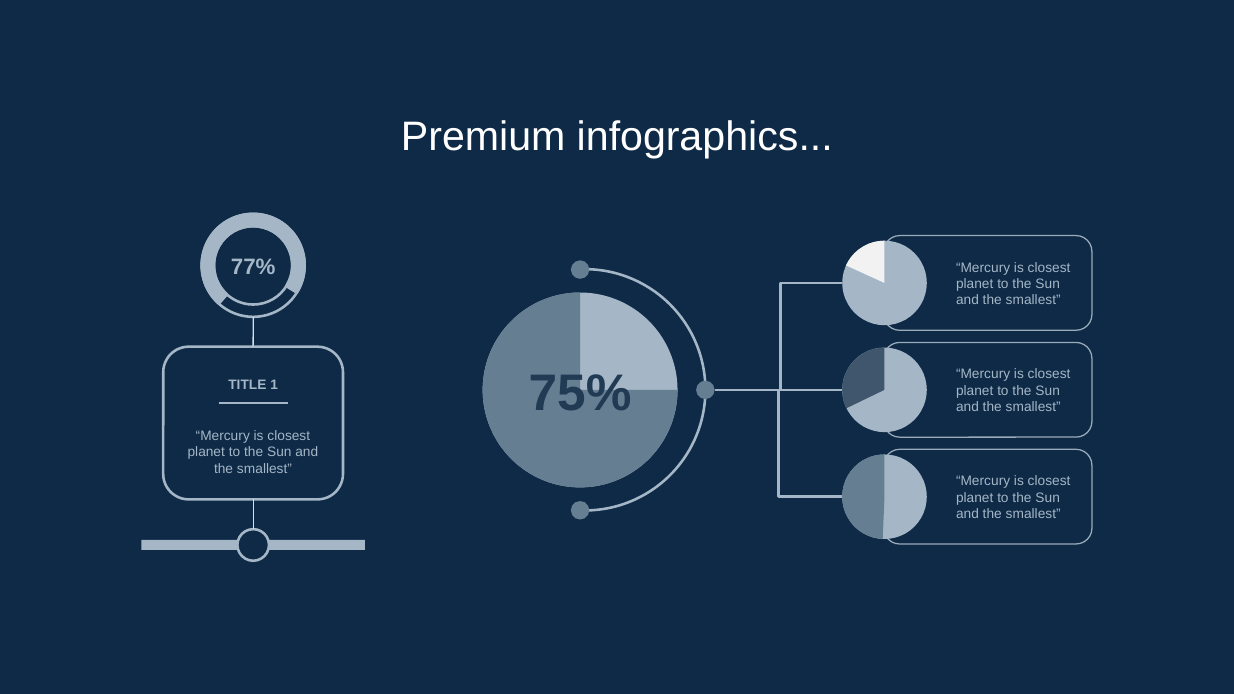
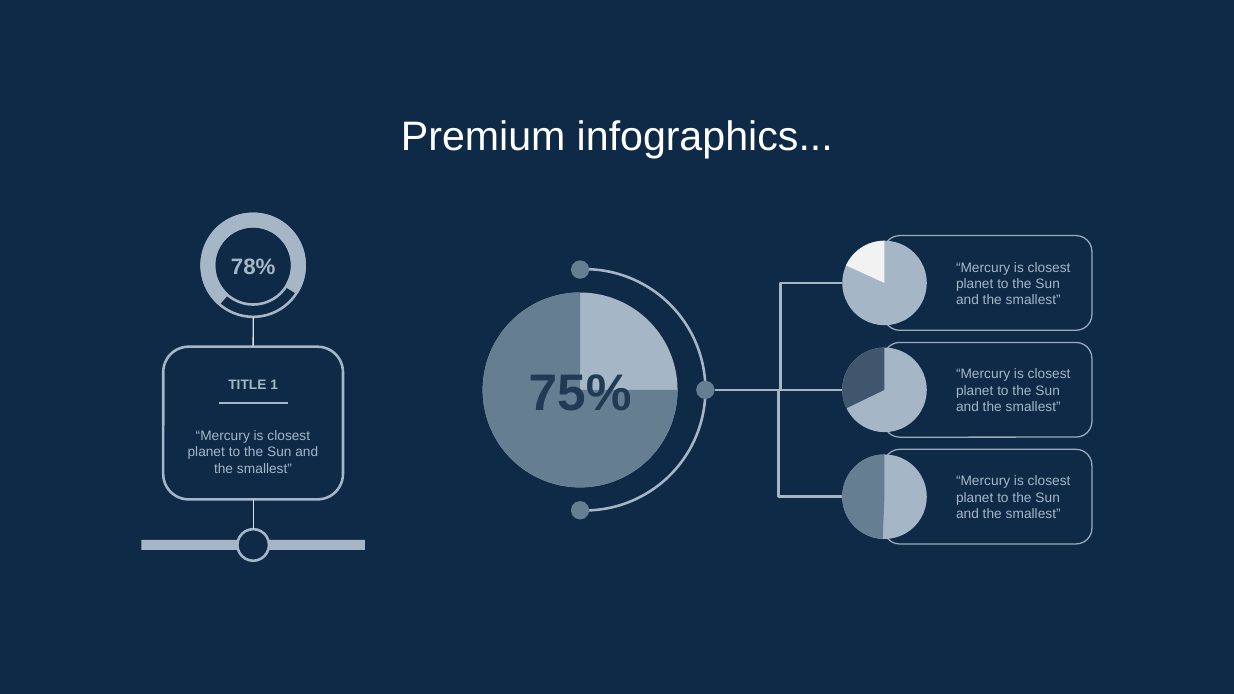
77%: 77% -> 78%
